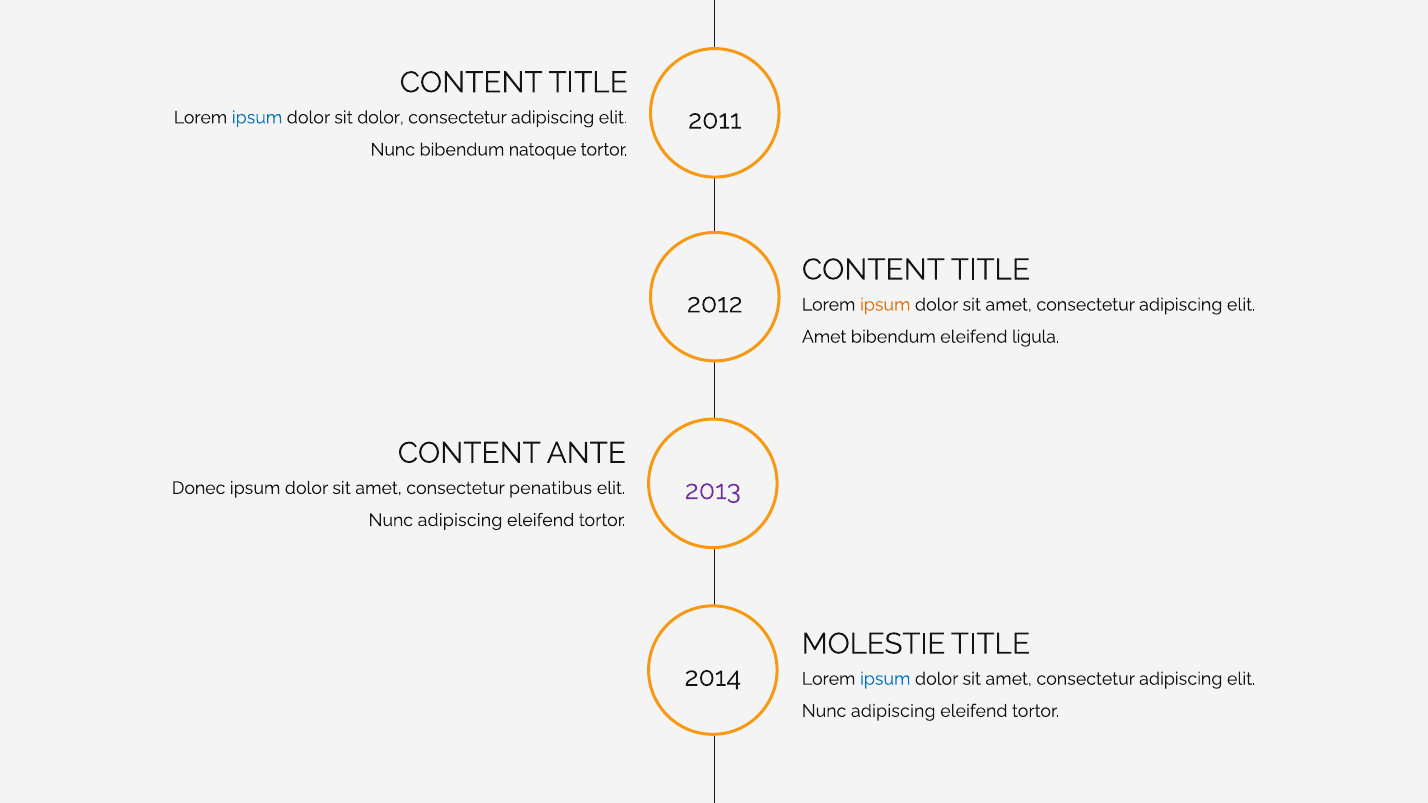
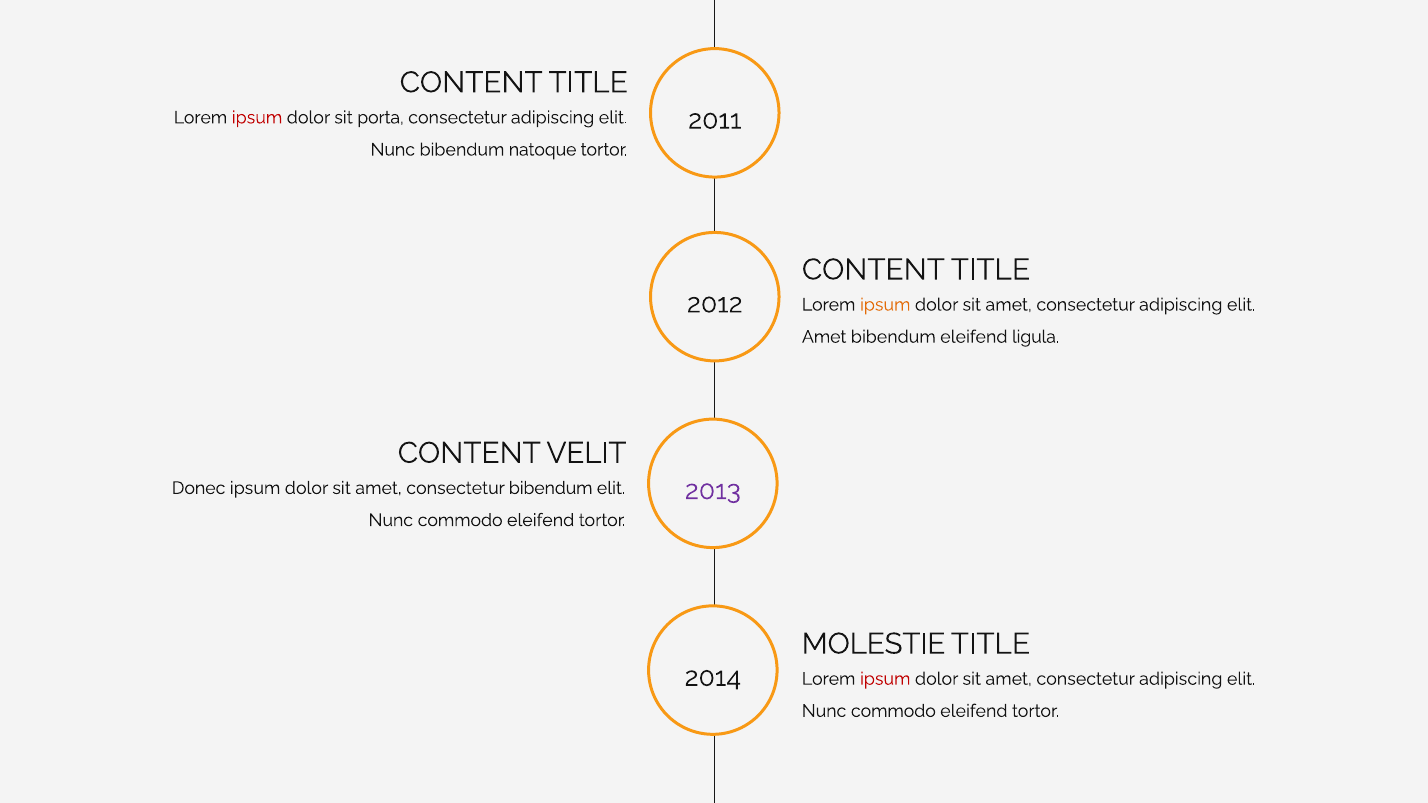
ipsum at (257, 118) colour: blue -> red
sit dolor: dolor -> porta
ANTE: ANTE -> VELIT
consectetur penatibus: penatibus -> bibendum
adipiscing at (460, 520): adipiscing -> commodo
ipsum at (885, 679) colour: blue -> red
adipiscing at (893, 711): adipiscing -> commodo
